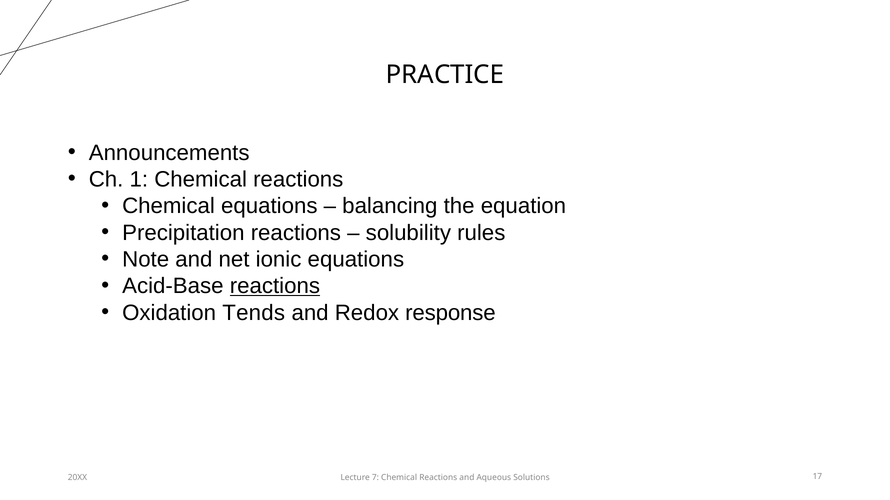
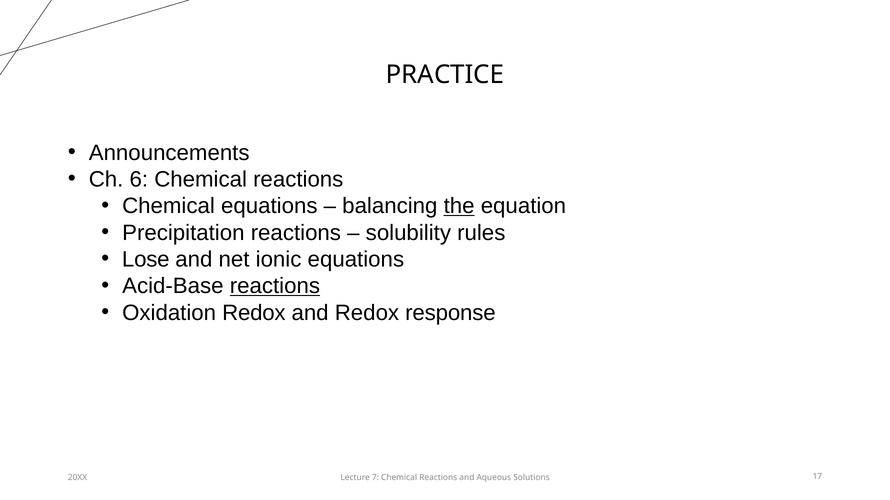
1: 1 -> 6
the underline: none -> present
Note: Note -> Lose
Oxidation Tends: Tends -> Redox
